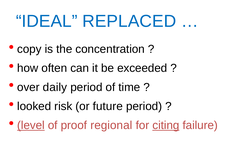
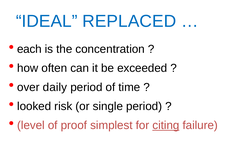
copy: copy -> each
future: future -> single
level underline: present -> none
regional: regional -> simplest
